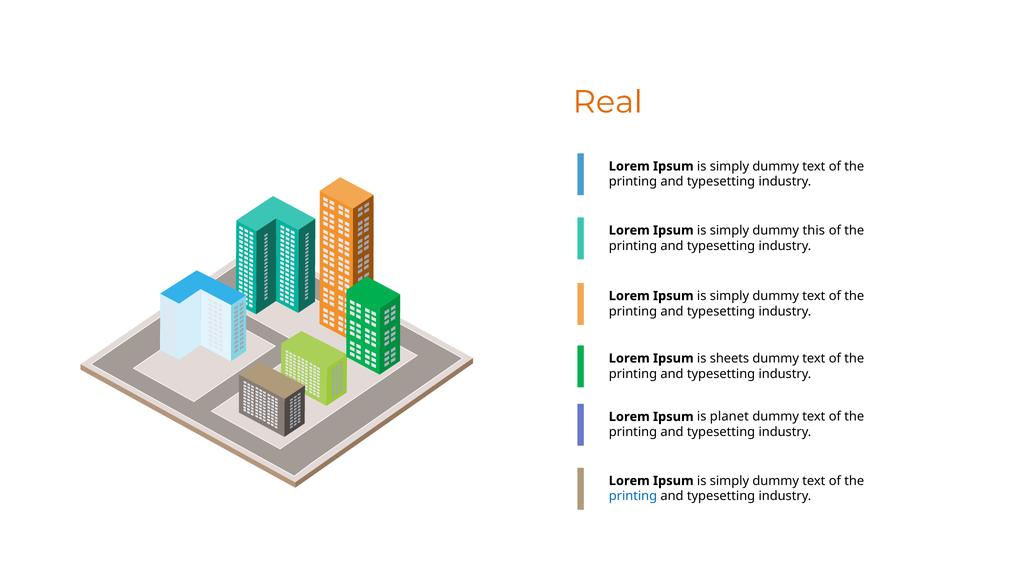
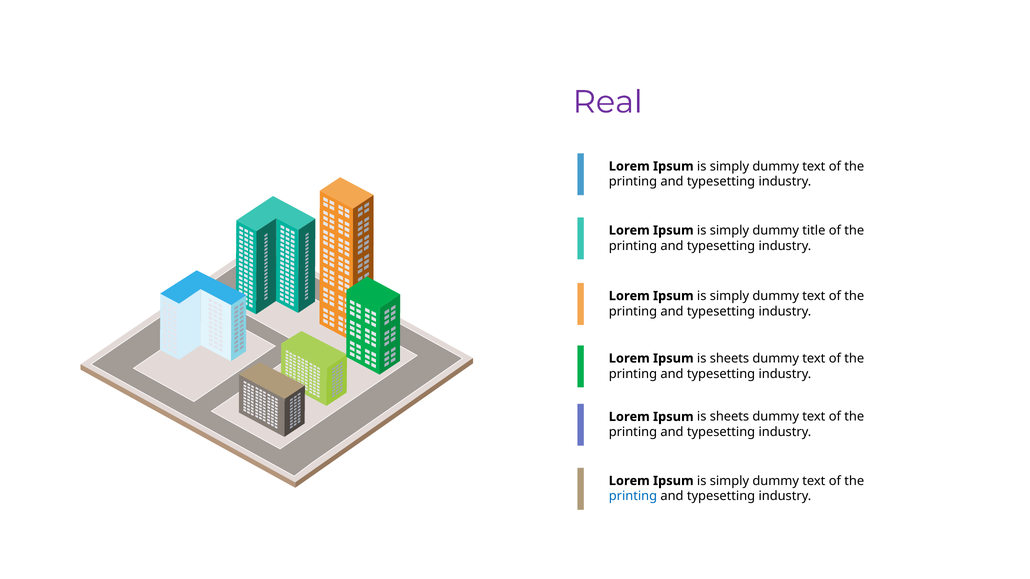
Real colour: orange -> purple
this: this -> title
planet at (729, 417): planet -> sheets
